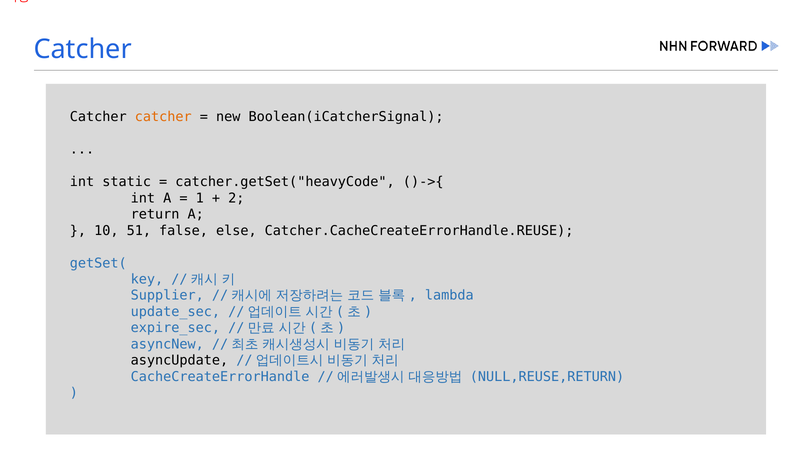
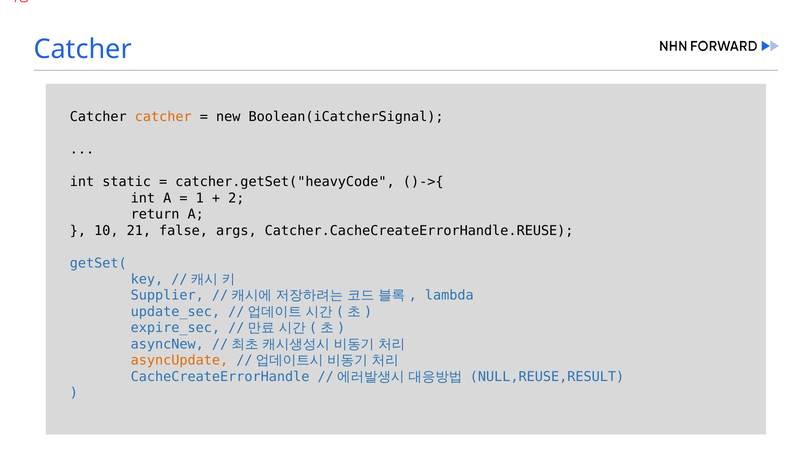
51: 51 -> 21
else: else -> args
asyncUpdate colour: black -> orange
NULL,REUSE,RETURN: NULL,REUSE,RETURN -> NULL,REUSE,RESULT
